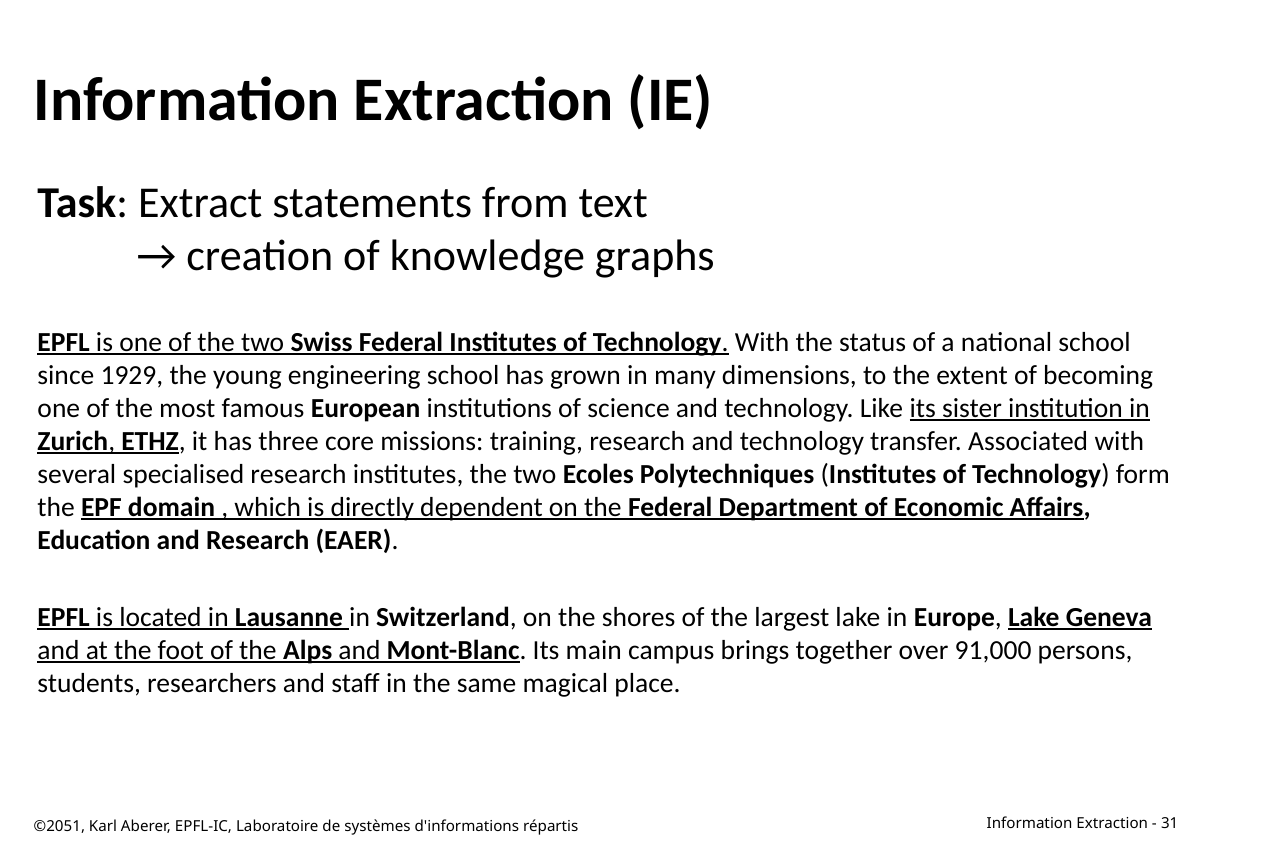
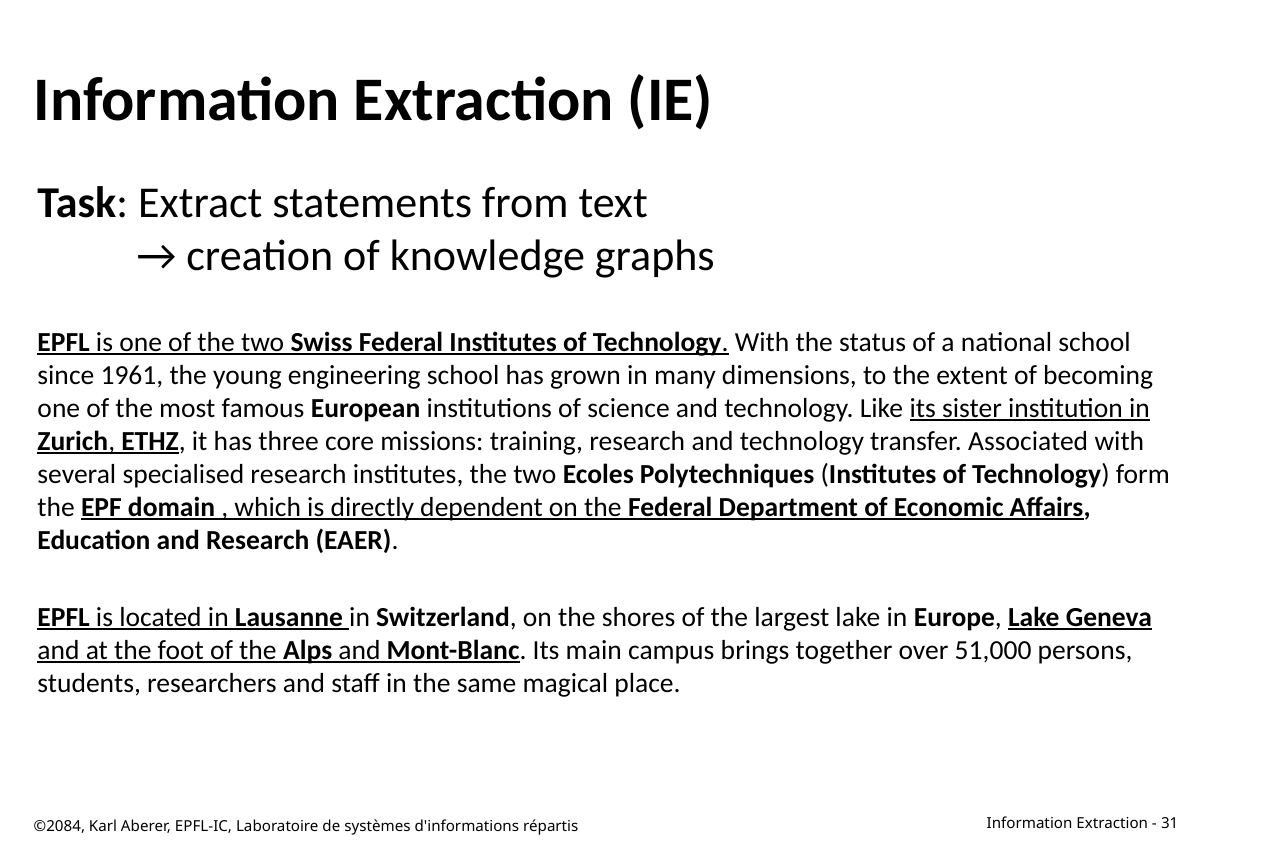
1929: 1929 -> 1961
91,000: 91,000 -> 51,000
©2051: ©2051 -> ©2084
